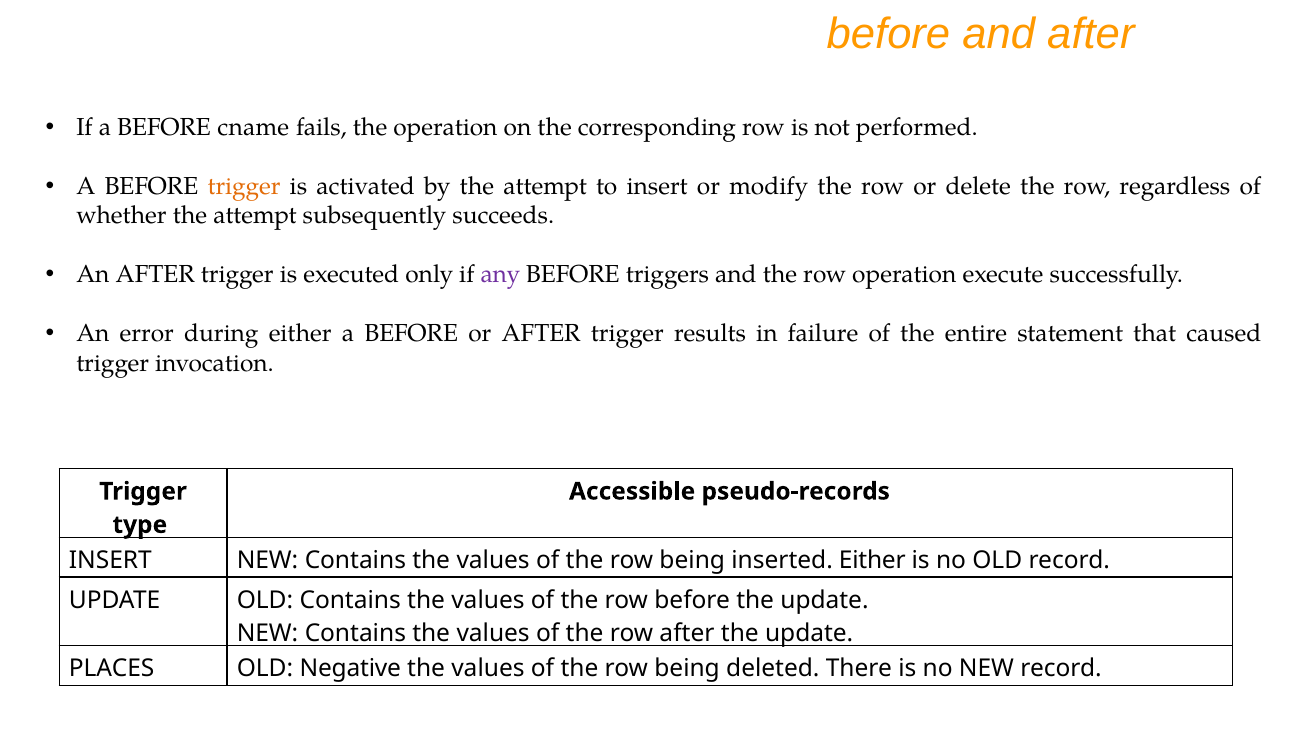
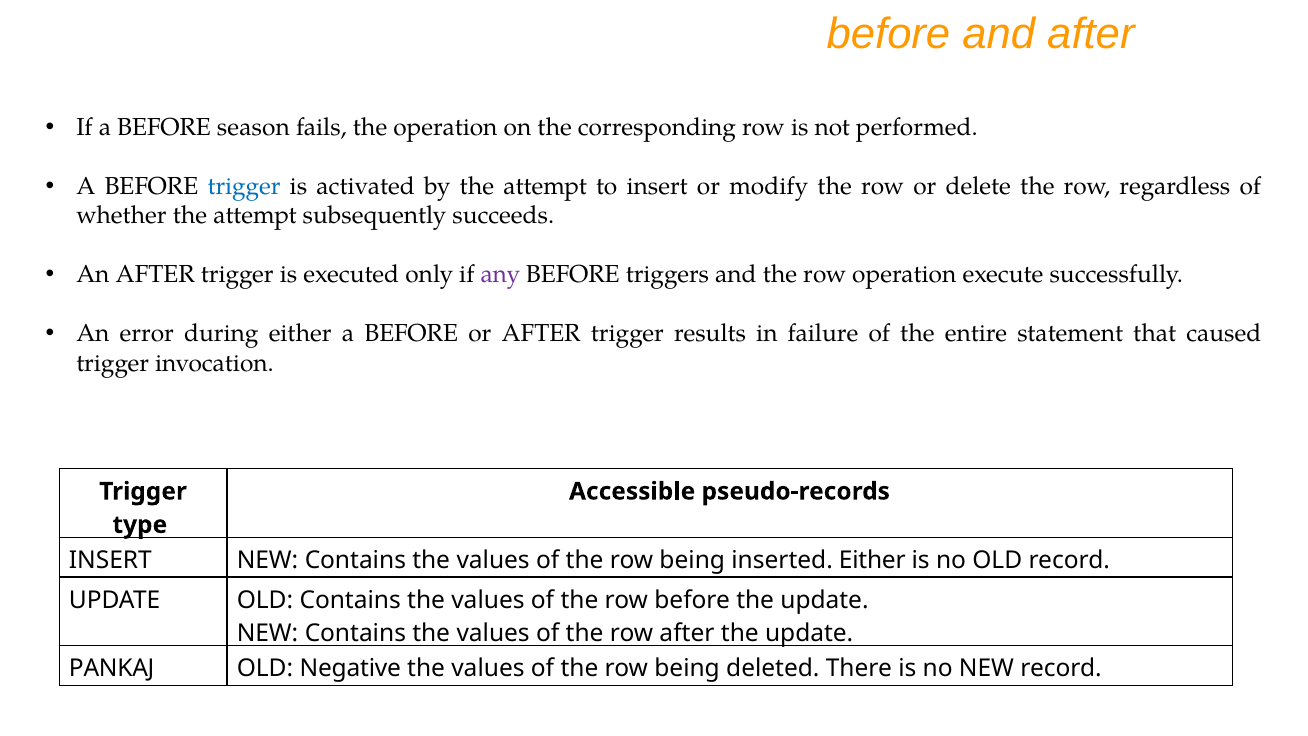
cname: cname -> season
trigger at (244, 186) colour: orange -> blue
PLACES: PLACES -> PANKAJ
